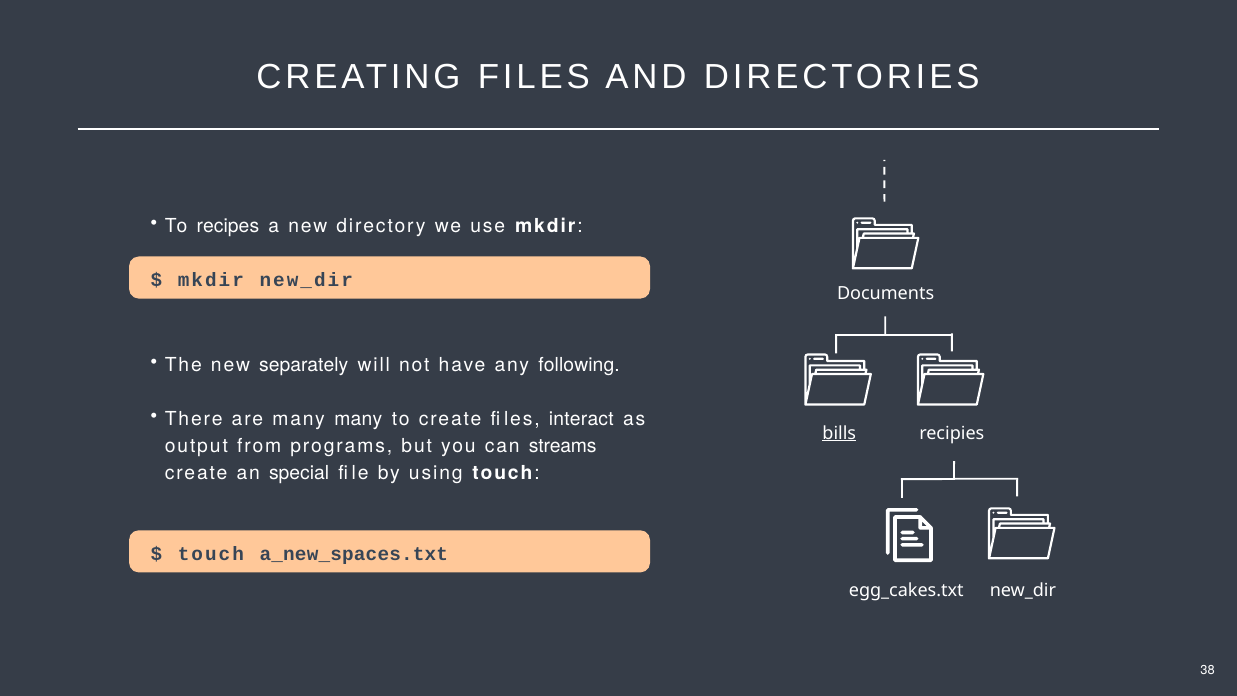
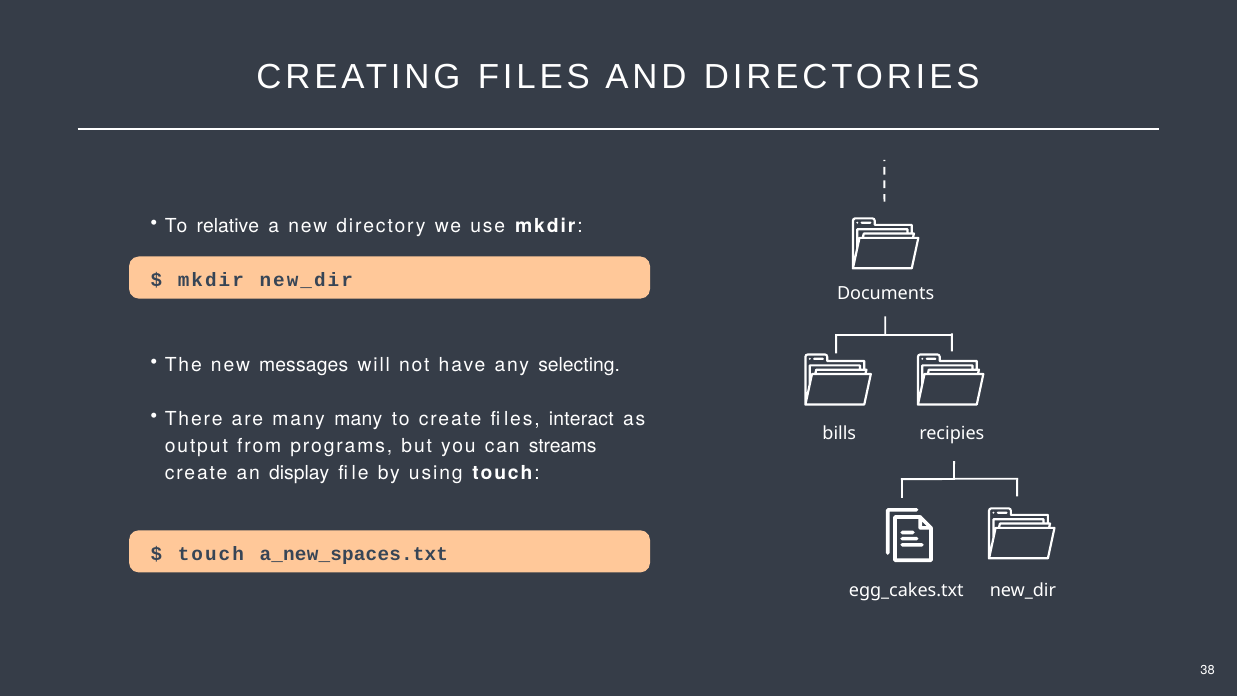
recipes: recipes -> relative
separately: separately -> messages
following: following -> selecting
bills underline: present -> none
special: special -> display
